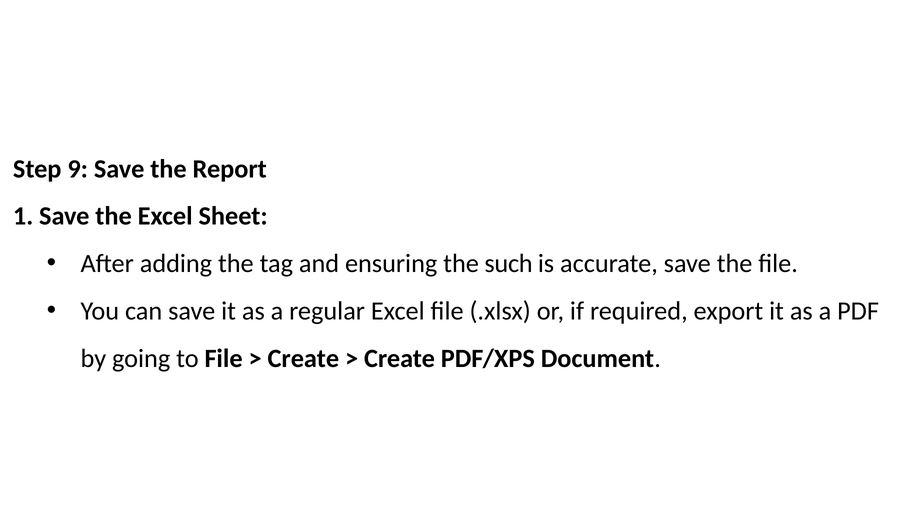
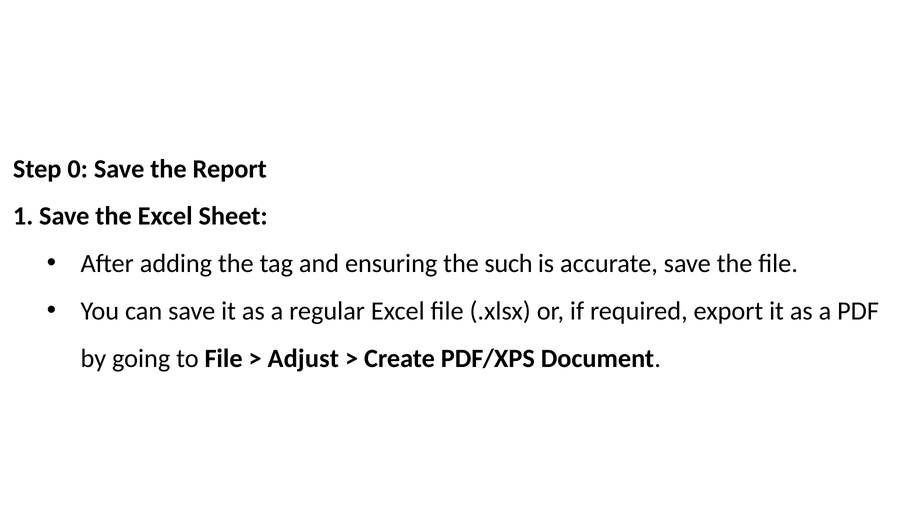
9: 9 -> 0
Create at (303, 358): Create -> Adjust
